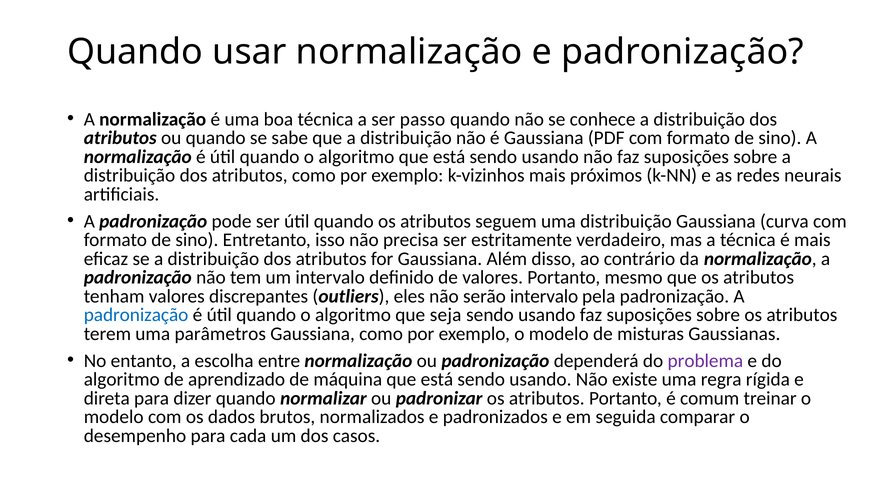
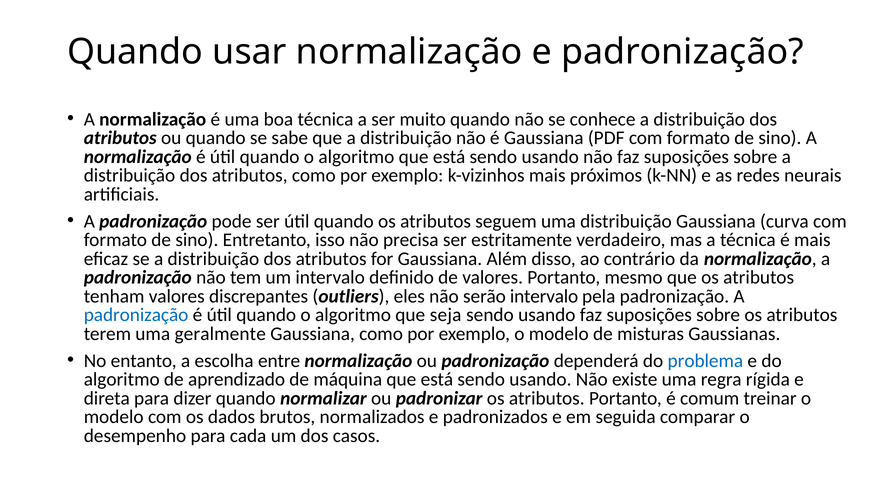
passo: passo -> muito
parâmetros: parâmetros -> geralmente
problema colour: purple -> blue
